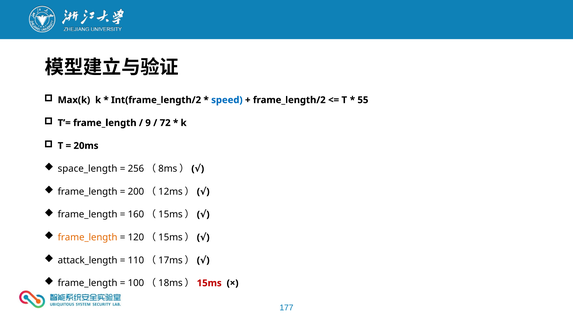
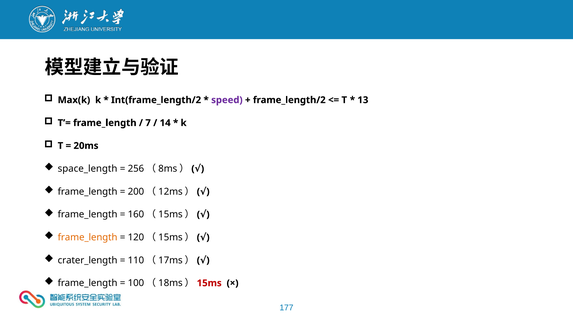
speed colour: blue -> purple
55: 55 -> 13
9: 9 -> 7
72: 72 -> 14
attack_length: attack_length -> crater_length
